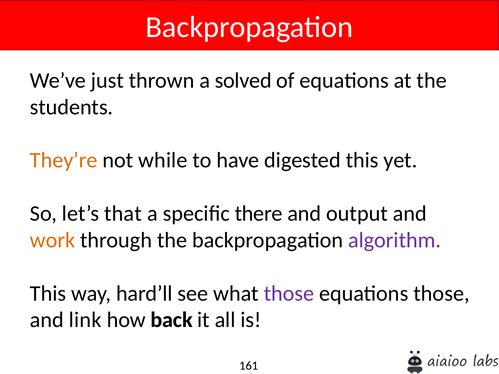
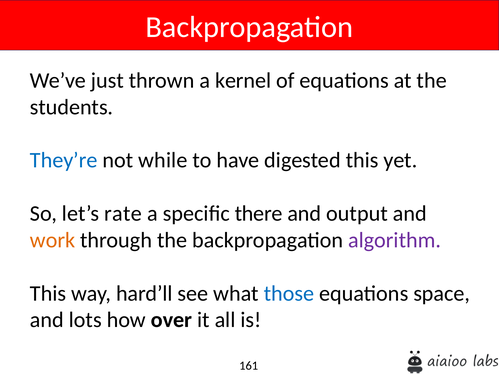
solved: solved -> kernel
They’re colour: orange -> blue
that: that -> rate
those at (289, 294) colour: purple -> blue
equations those: those -> space
link: link -> lots
back: back -> over
